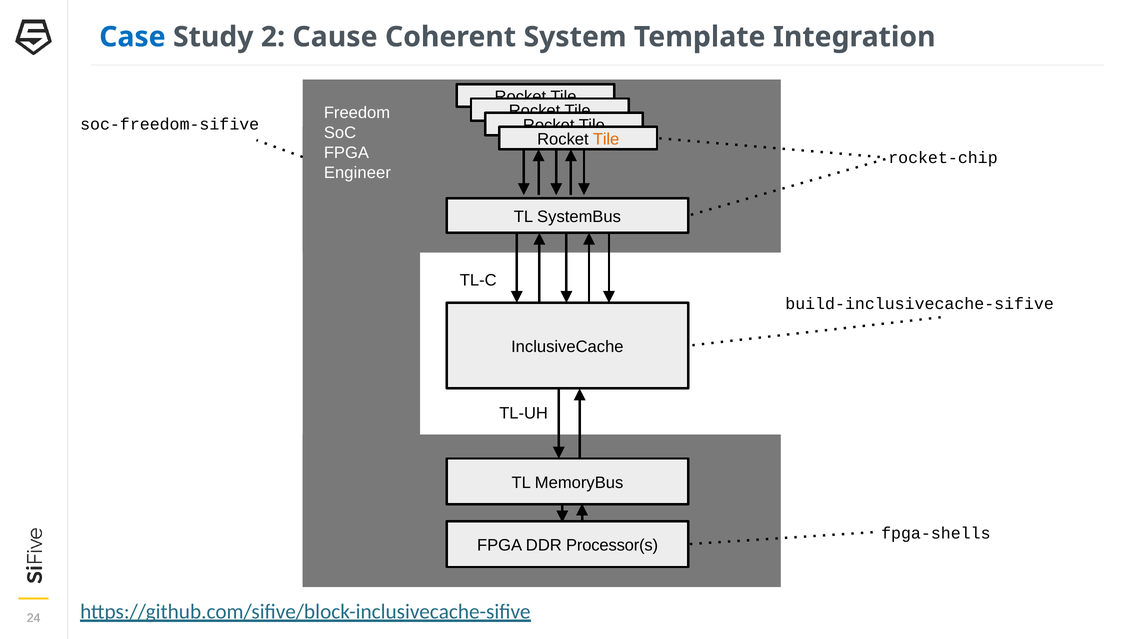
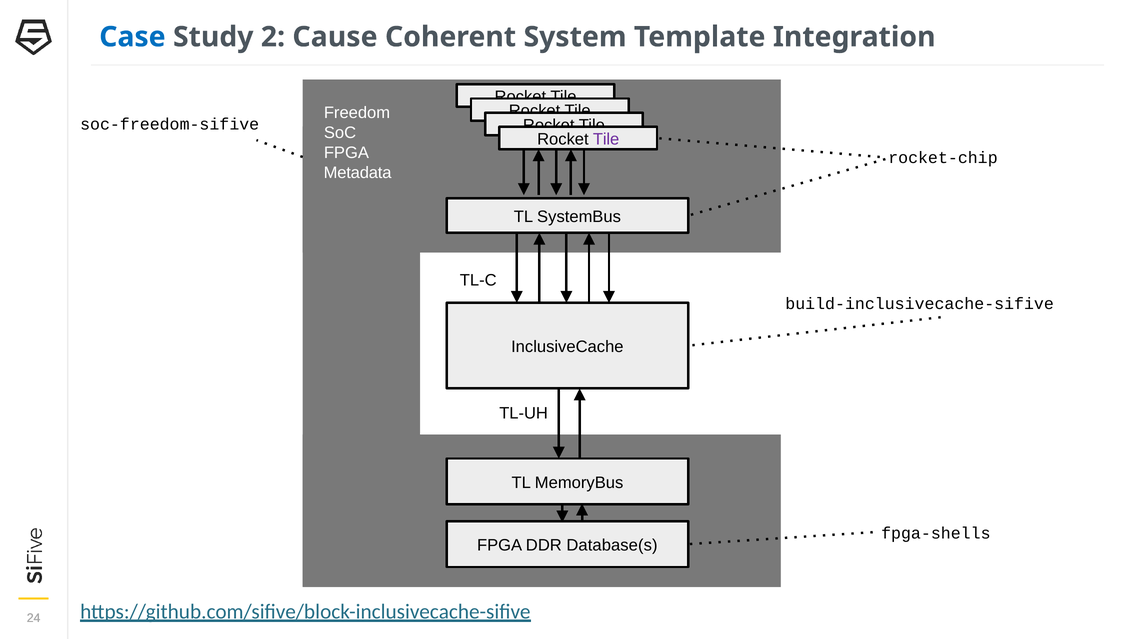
Tile at (606, 139) colour: orange -> purple
Engineer: Engineer -> Metadata
Processor(s: Processor(s -> Database(s
